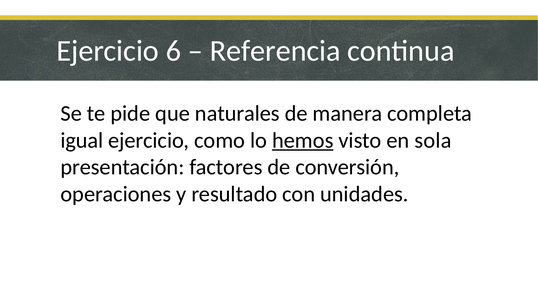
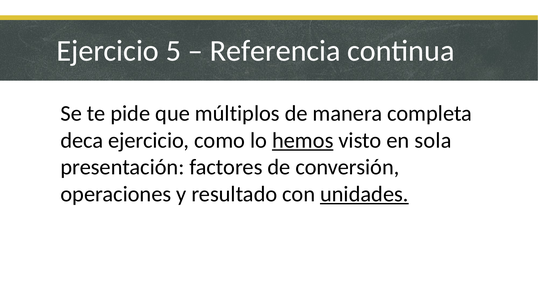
6: 6 -> 5
naturales: naturales -> múltiplos
igual: igual -> deca
unidades underline: none -> present
